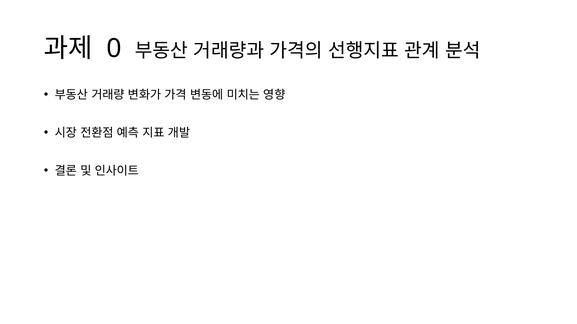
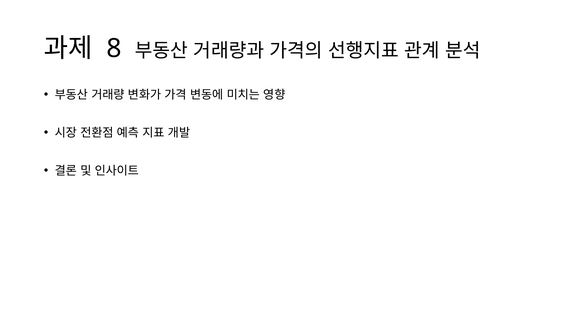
0: 0 -> 8
